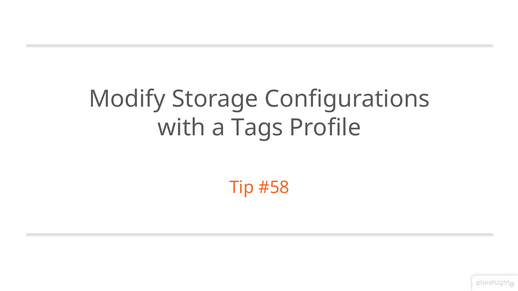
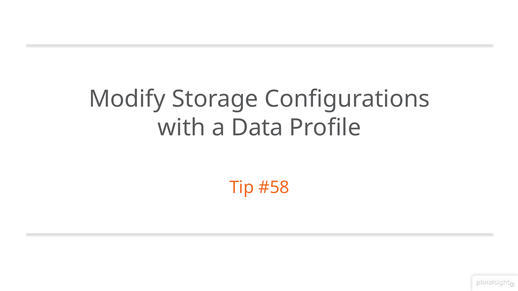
Tags: Tags -> Data
